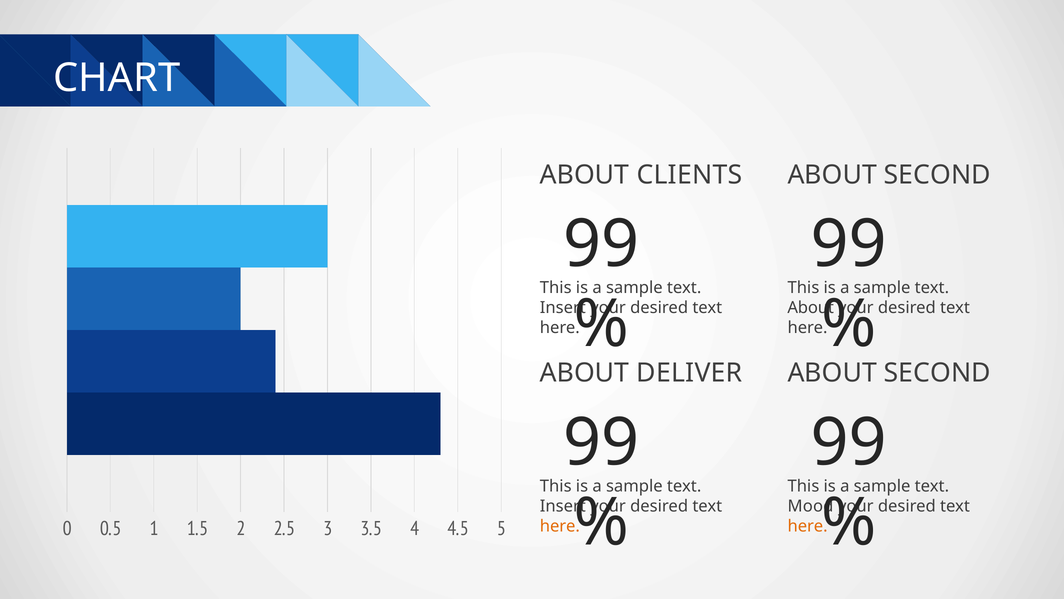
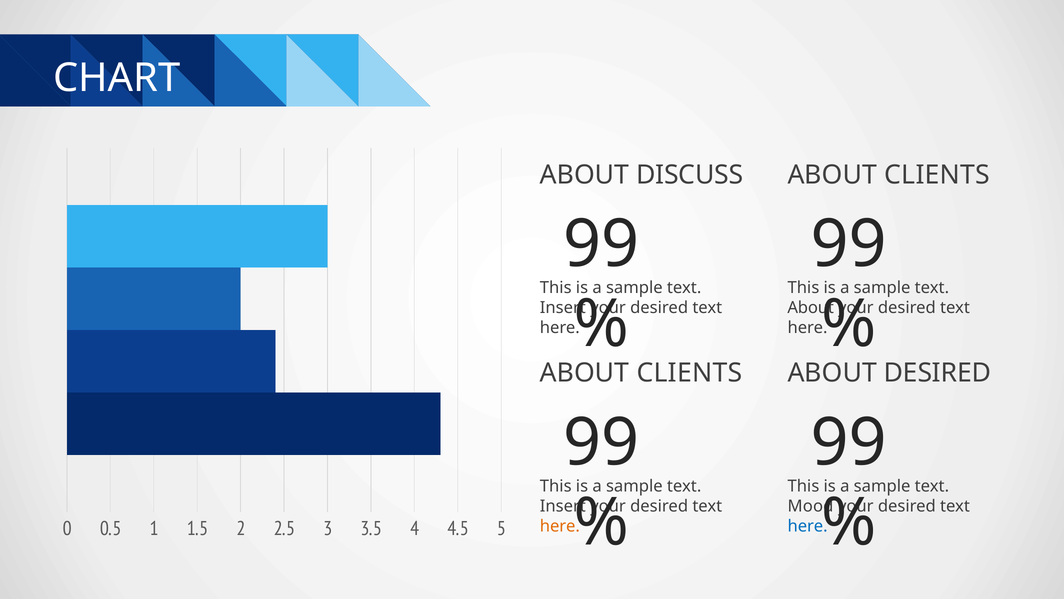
CLIENTS: CLIENTS -> DISCUSS
SECOND at (937, 175): SECOND -> CLIENTS
DELIVER at (689, 373): DELIVER -> CLIENTS
SECOND at (937, 373): SECOND -> DESIRED
here at (808, 526) colour: orange -> blue
